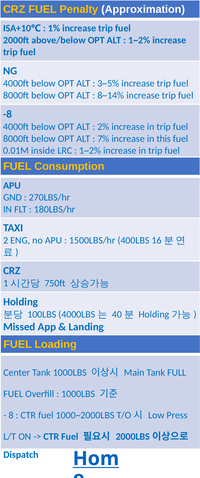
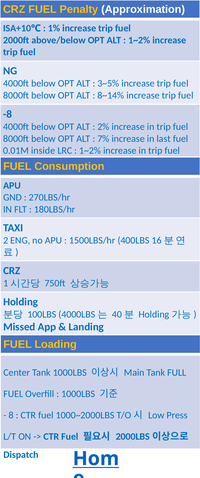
this: this -> last
